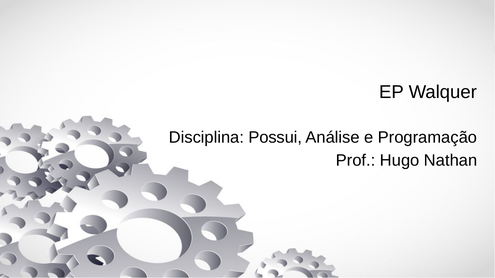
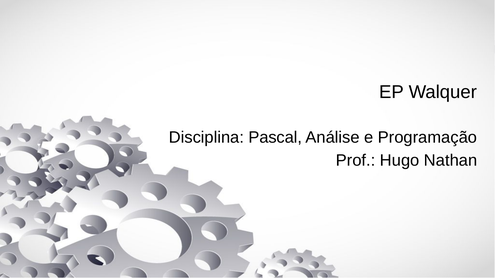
Possui: Possui -> Pascal
